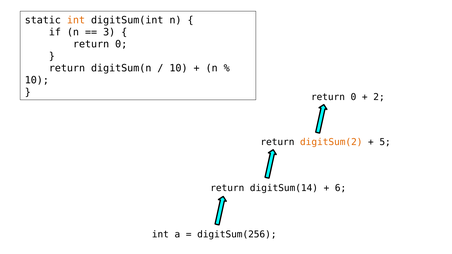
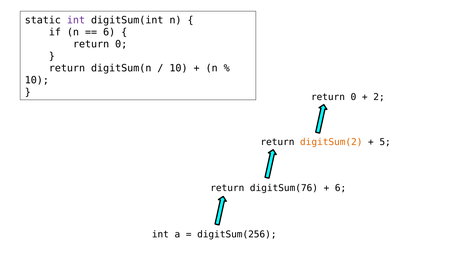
int at (76, 20) colour: orange -> purple
3 at (109, 32): 3 -> 6
digitSum(14: digitSum(14 -> digitSum(76
